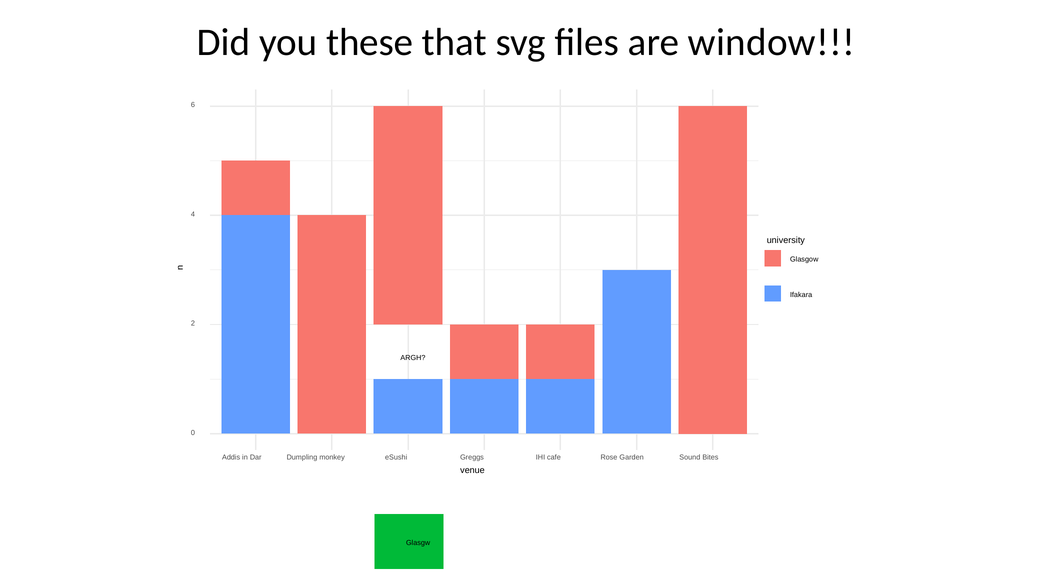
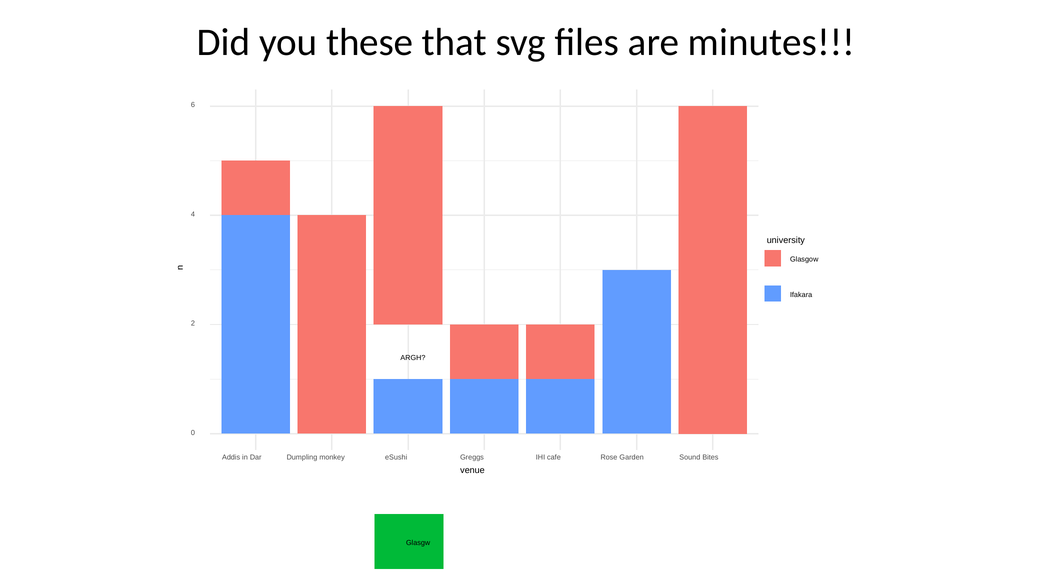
window: window -> minutes
